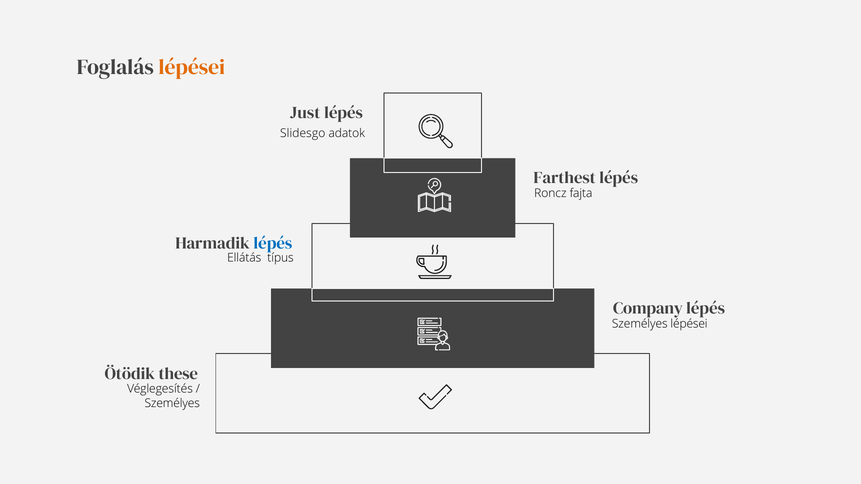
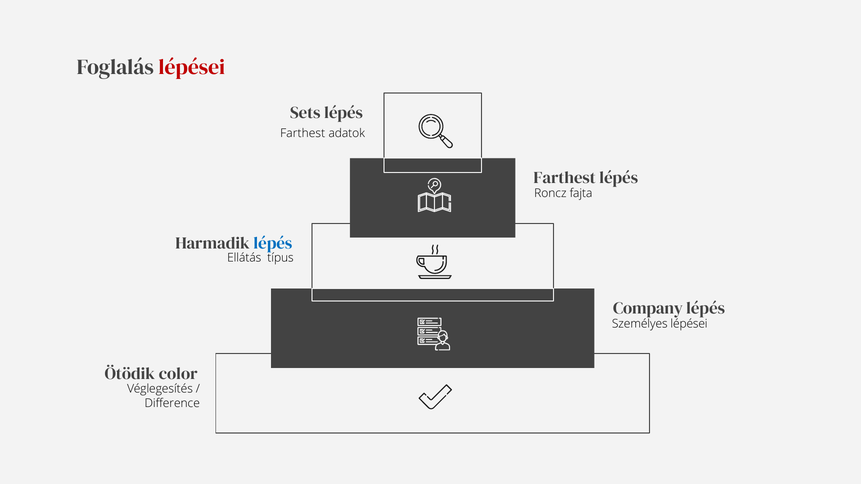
lépései at (192, 67) colour: orange -> red
Just: Just -> Sets
Slidesgo at (303, 133): Slidesgo -> Farthest
these: these -> color
Személyes at (172, 403): Személyes -> Difference
